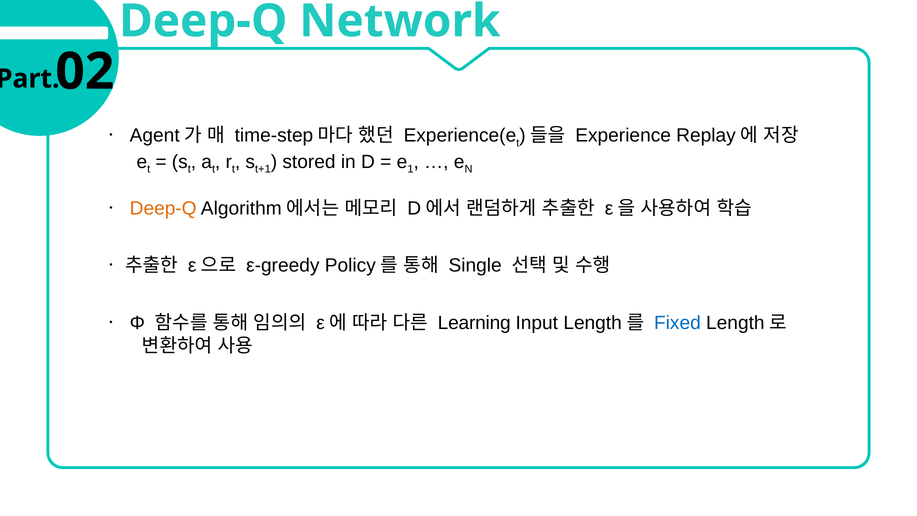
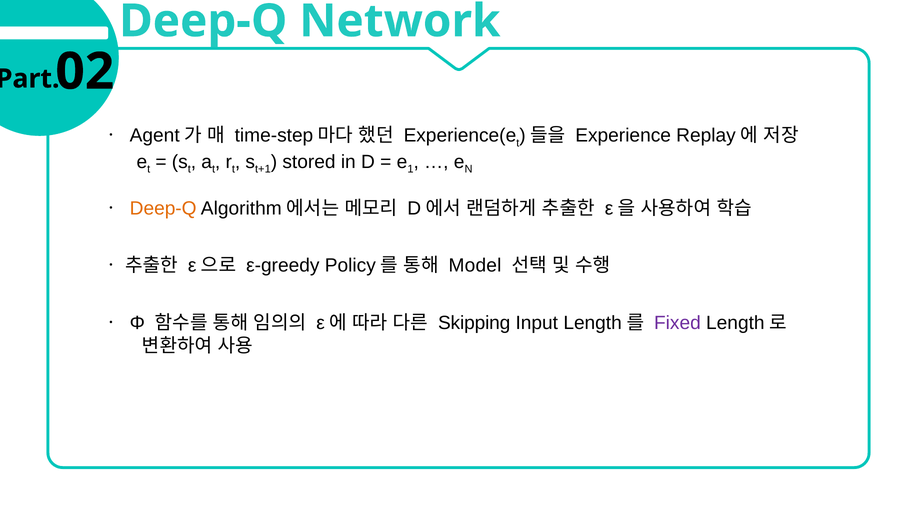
Single: Single -> Model
Learning: Learning -> Skipping
Fixed colour: blue -> purple
